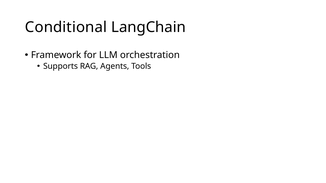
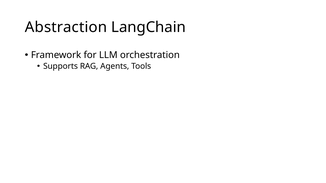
Conditional: Conditional -> Abstraction
